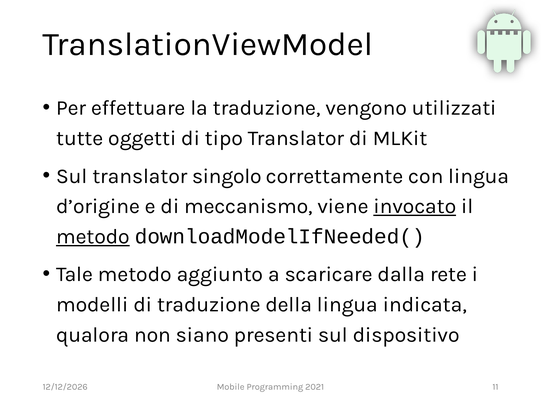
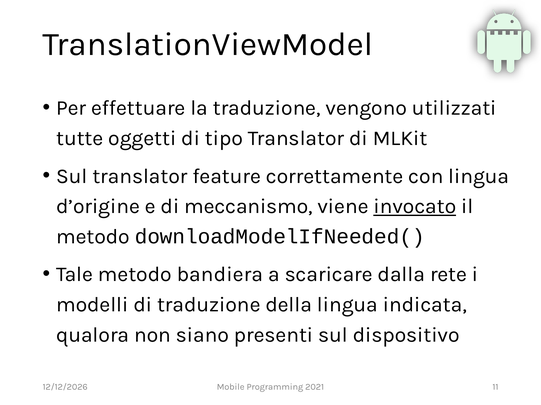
singolo: singolo -> feature
metodo at (93, 237) underline: present -> none
aggiunto: aggiunto -> bandiera
